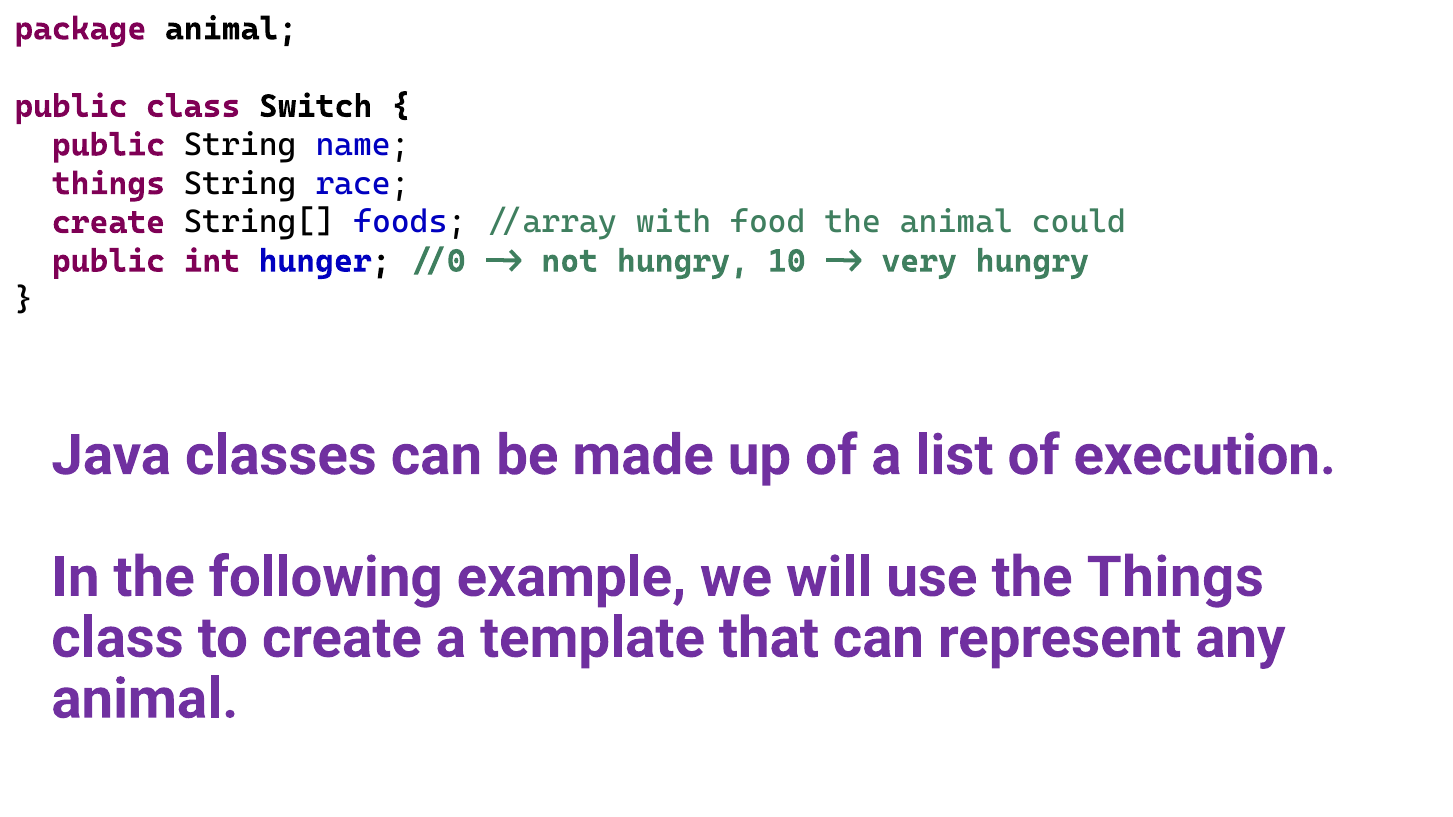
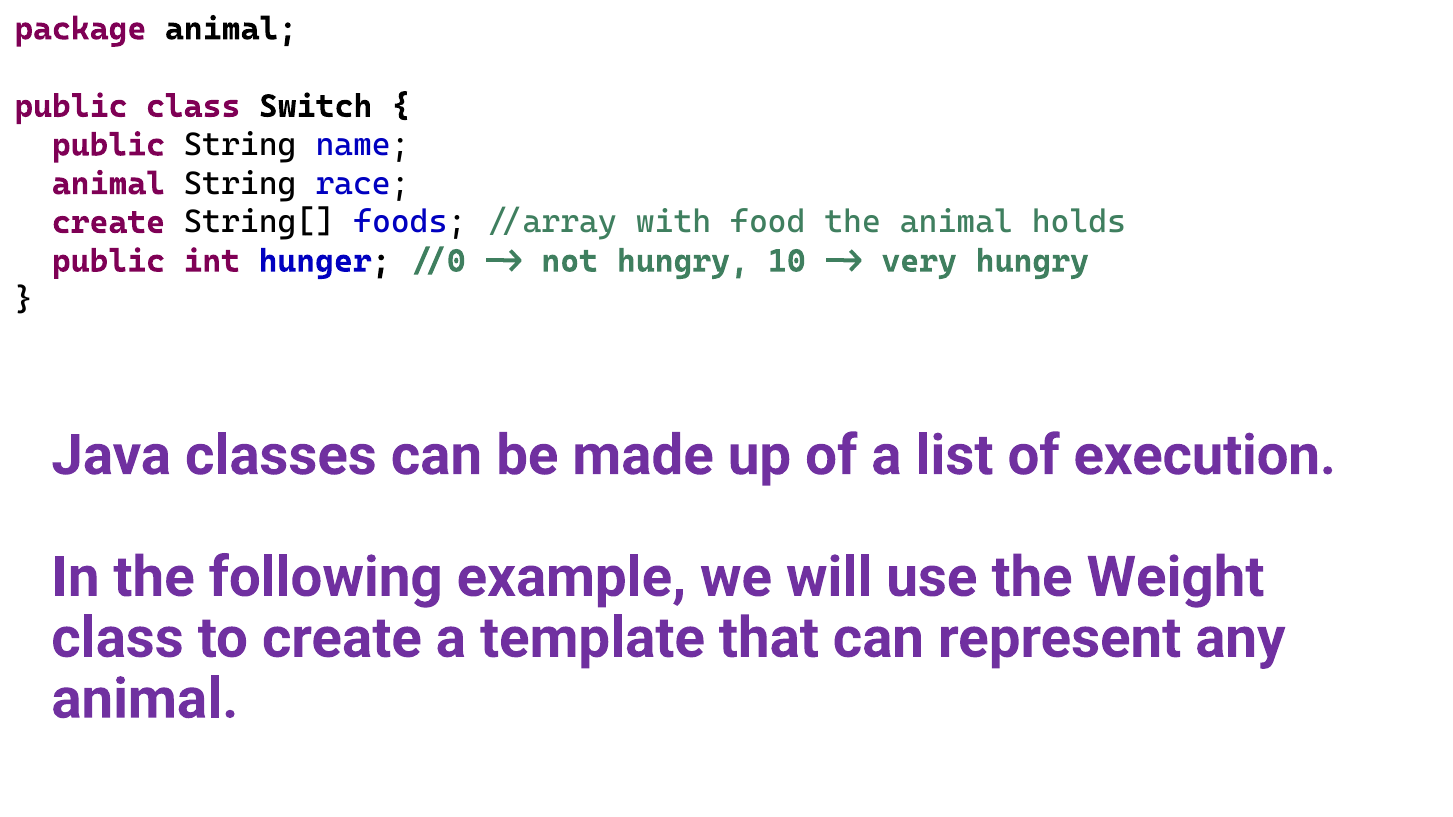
things at (108, 184): things -> animal
could: could -> holds
the Things: Things -> Weight
